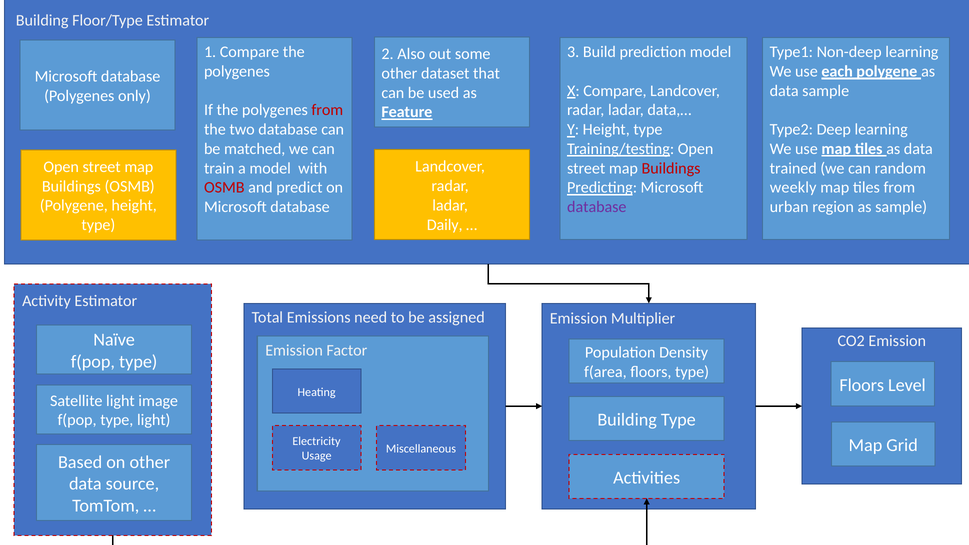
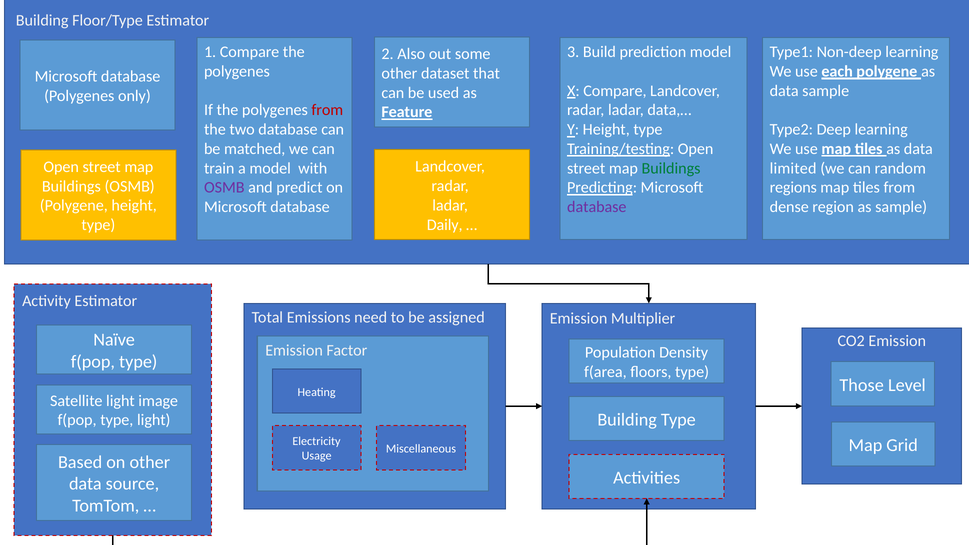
Buildings at (671, 168) colour: red -> green
trained: trained -> limited
OSMB at (224, 188) colour: red -> purple
weekly: weekly -> regions
urban: urban -> dense
Floors at (862, 385): Floors -> Those
